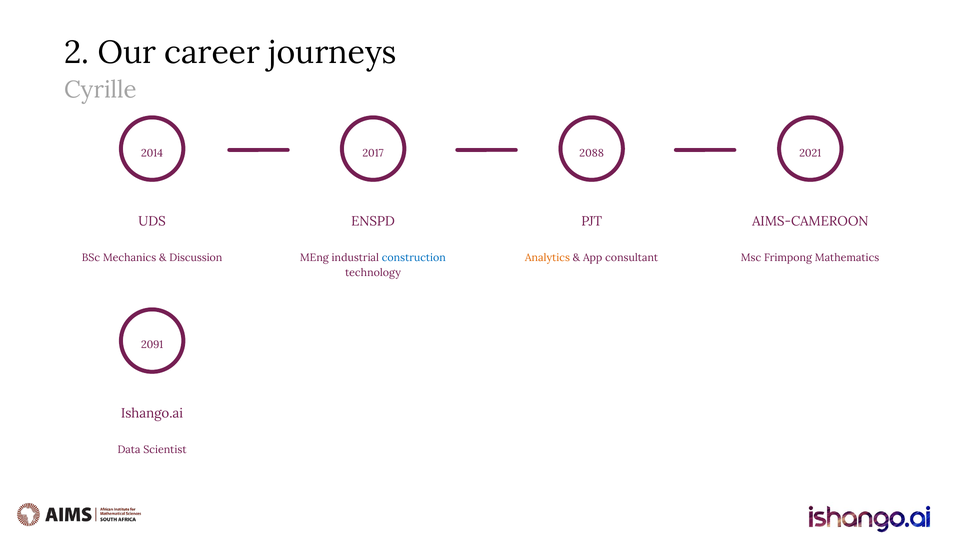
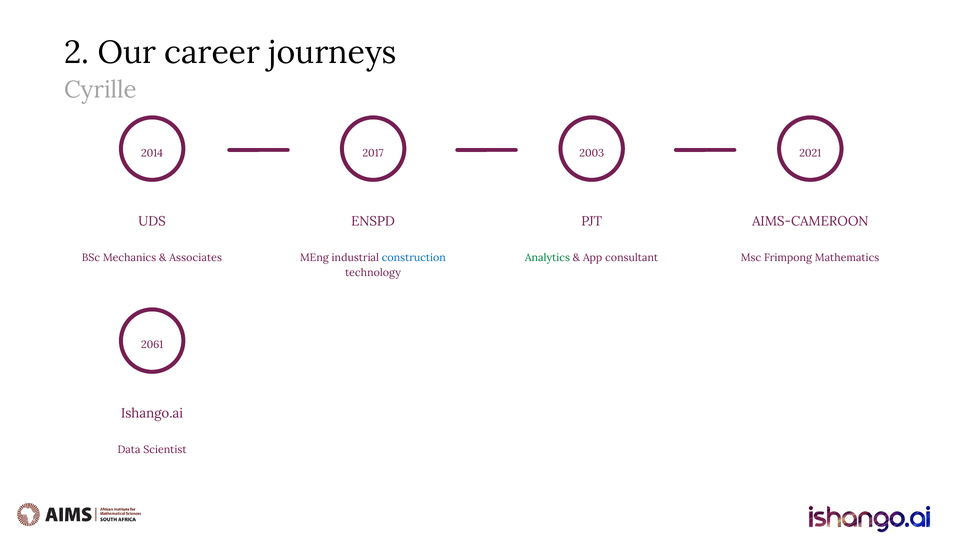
2088: 2088 -> 2003
Discussion: Discussion -> Associates
Analytics colour: orange -> green
2091: 2091 -> 2061
